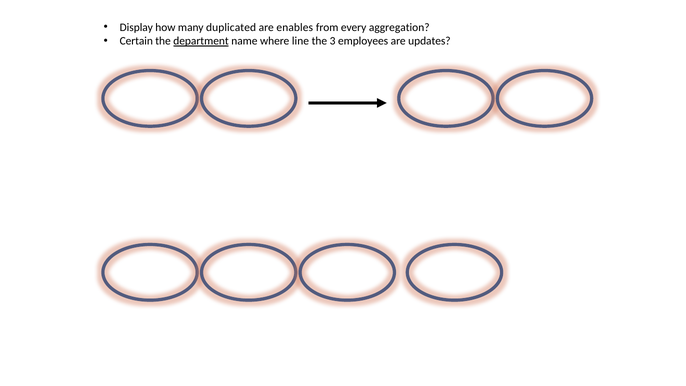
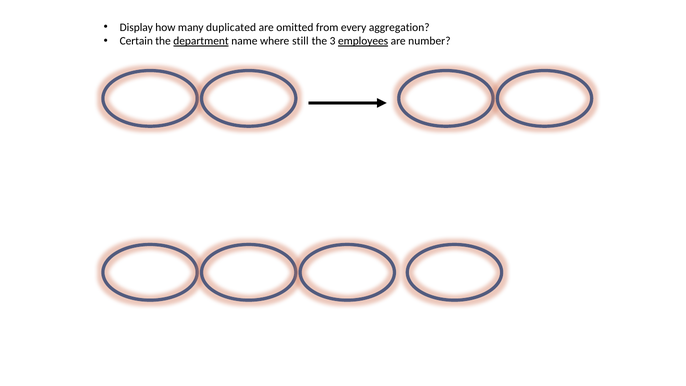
enables: enables -> omitted
line: line -> still
employees underline: none -> present
updates: updates -> number
